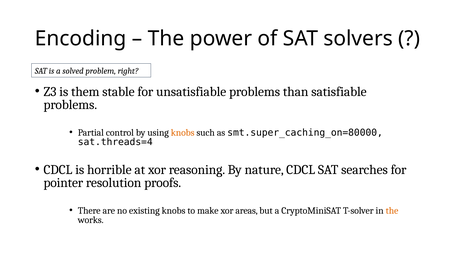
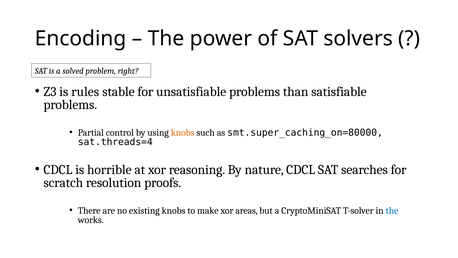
them: them -> rules
pointer: pointer -> scratch
the at (392, 210) colour: orange -> blue
